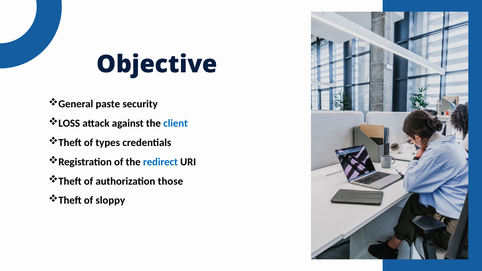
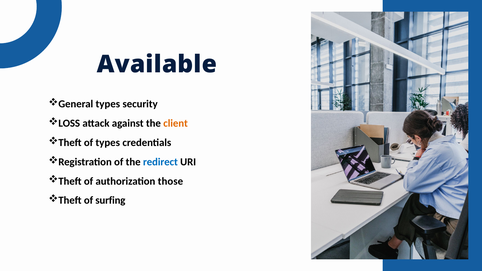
Objective: Objective -> Available
General paste: paste -> types
client colour: blue -> orange
sloppy: sloppy -> surfing
